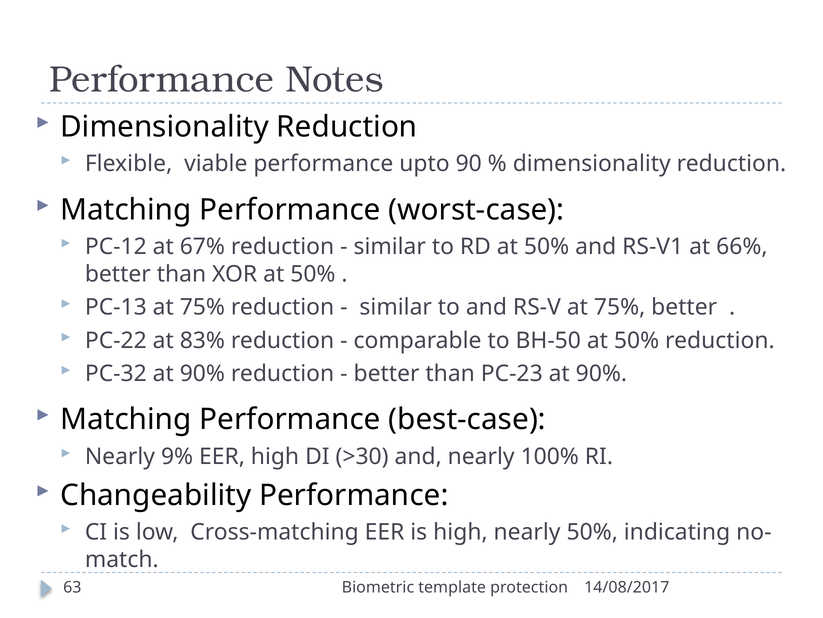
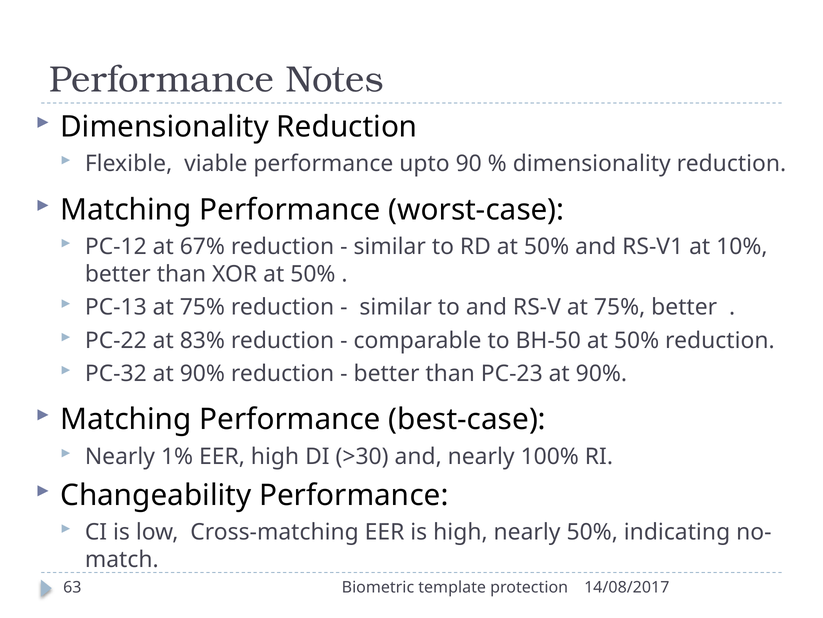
66%: 66% -> 10%
9%: 9% -> 1%
